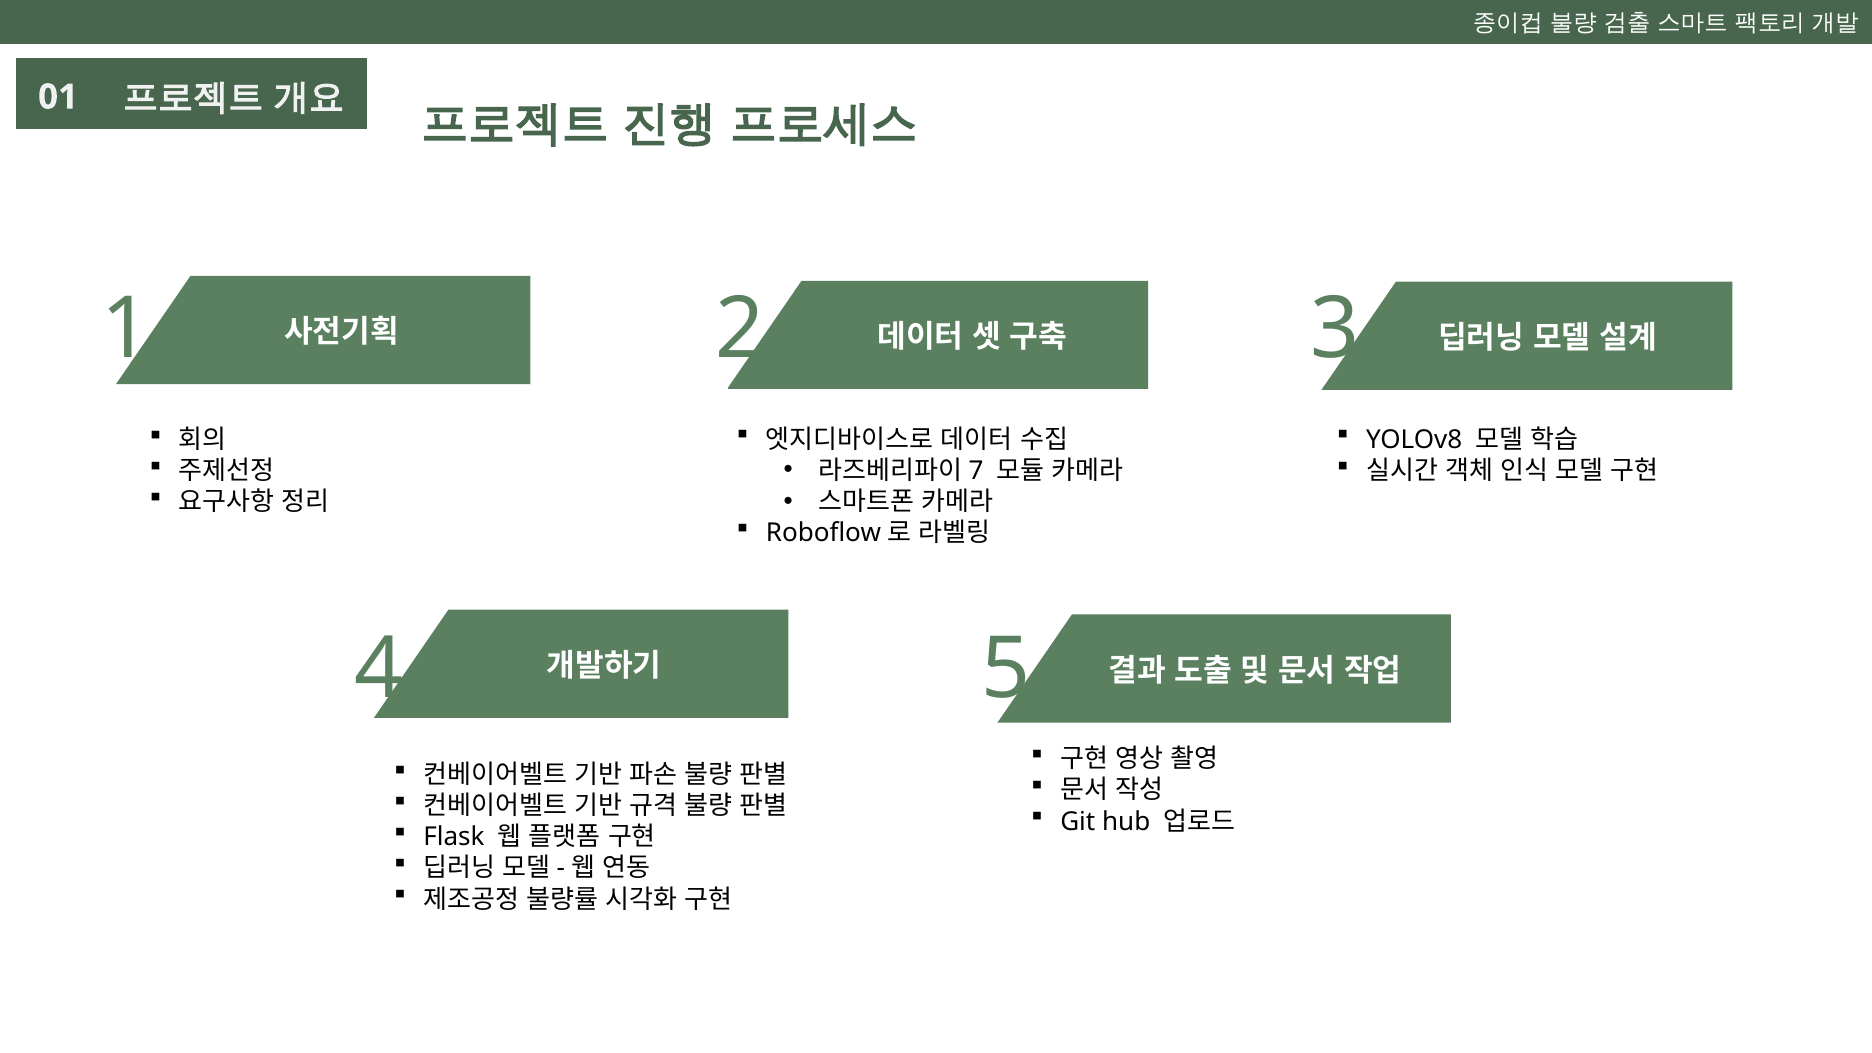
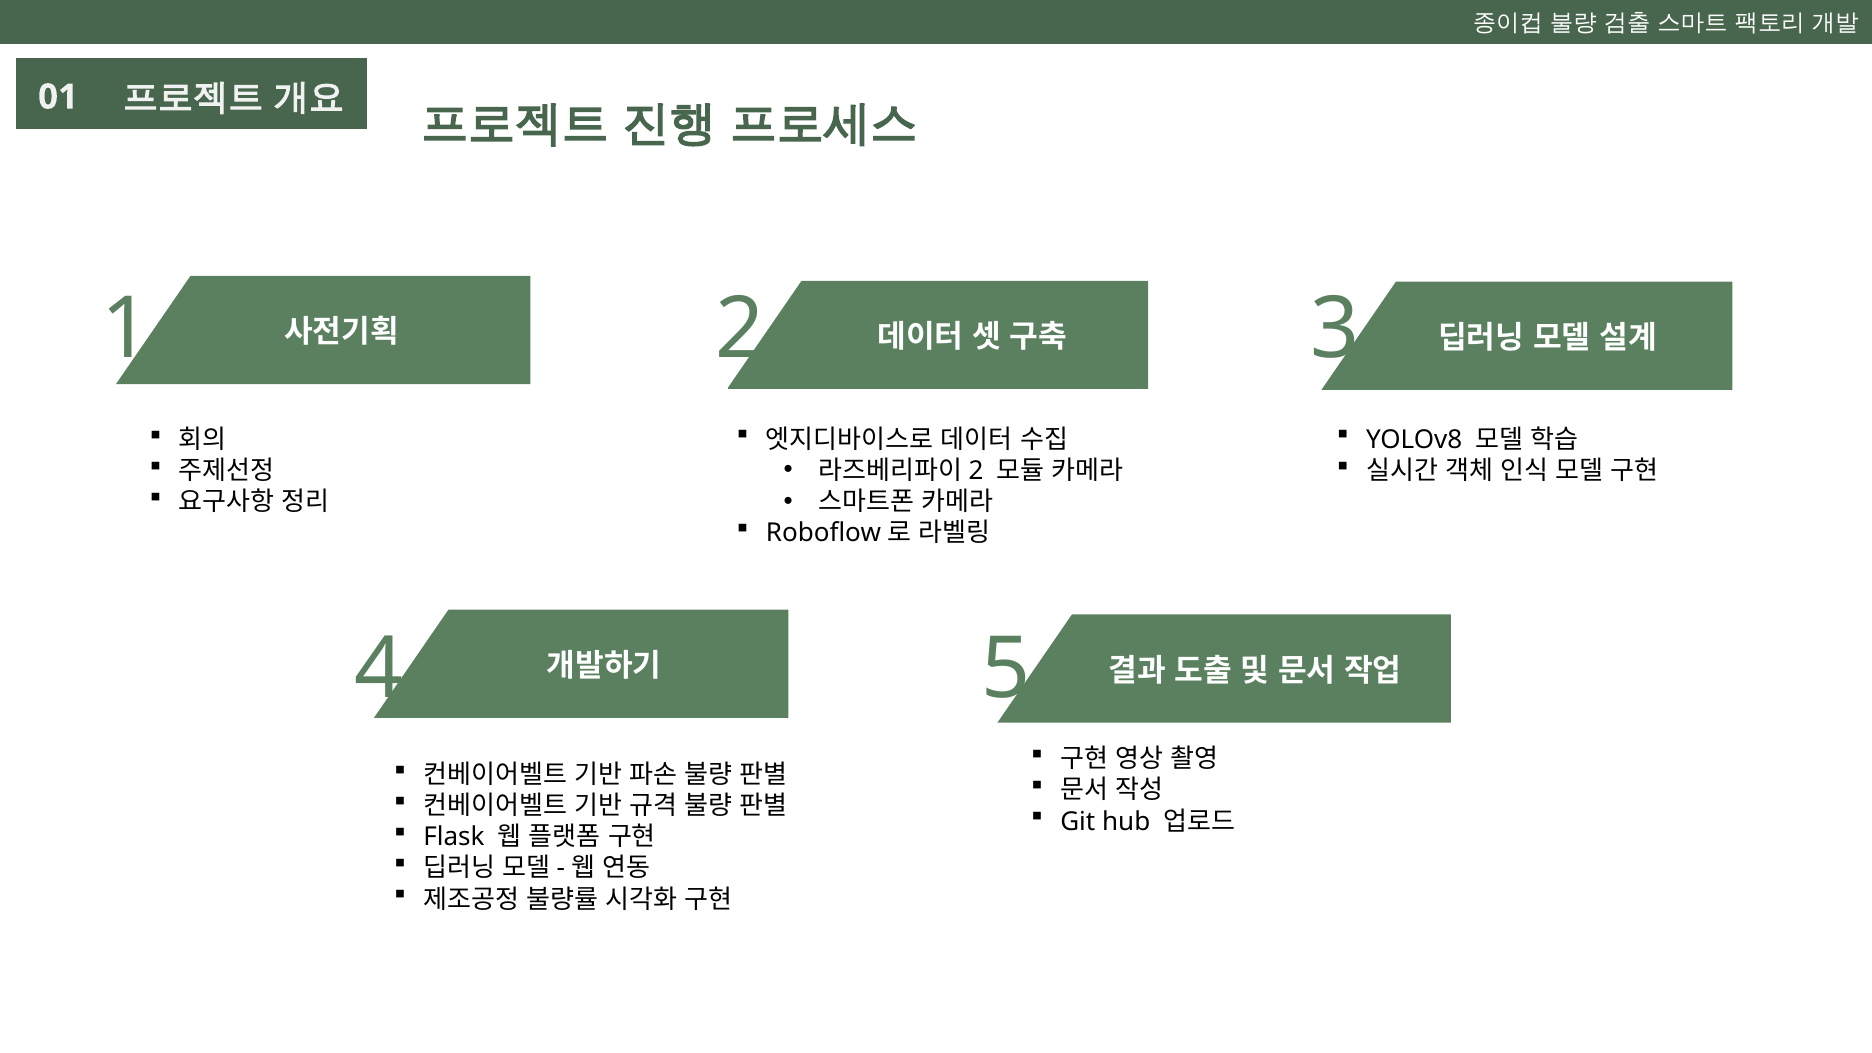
7 at (976, 471): 7 -> 2
